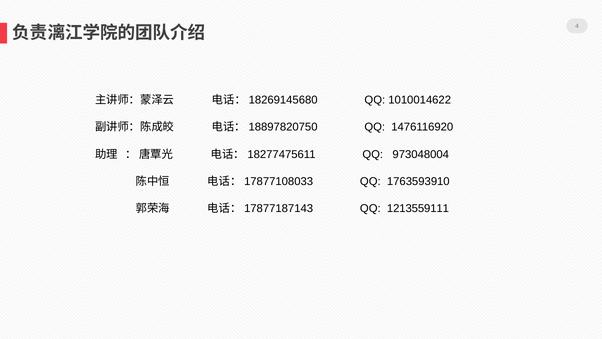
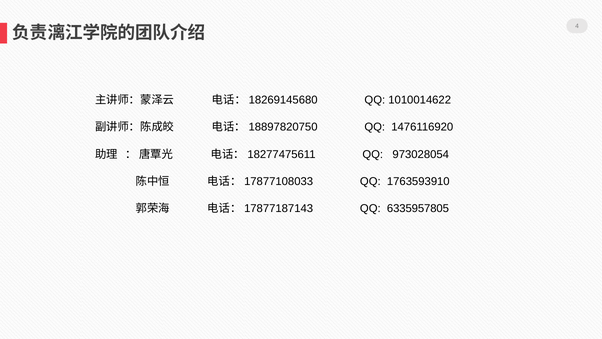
973048004: 973048004 -> 973028054
1213559111: 1213559111 -> 6335957805
